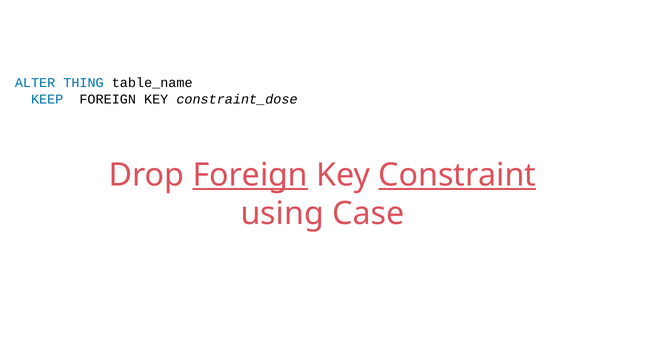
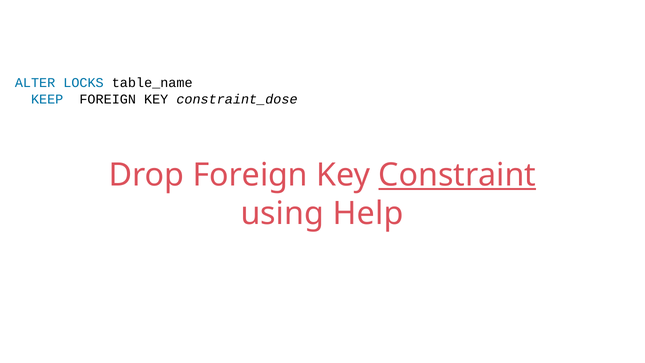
THING: THING -> LOCKS
Foreign at (250, 175) underline: present -> none
Case: Case -> Help
